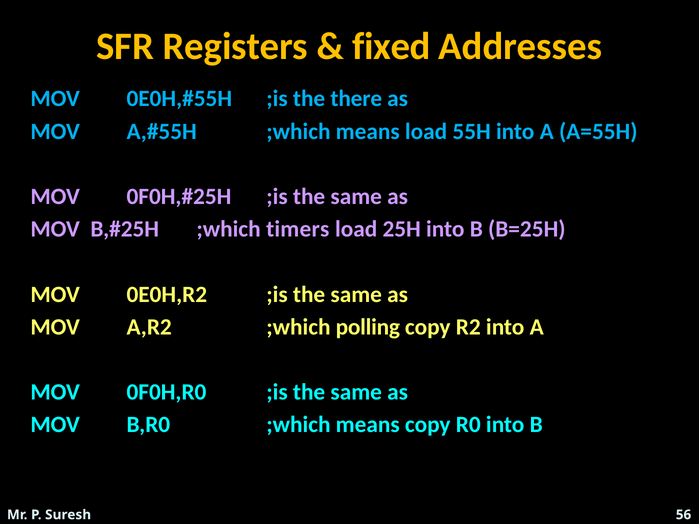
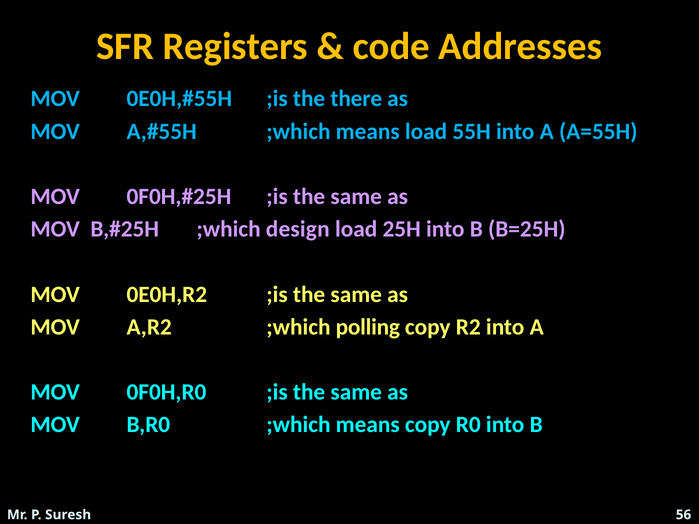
fixed: fixed -> code
timers: timers -> design
